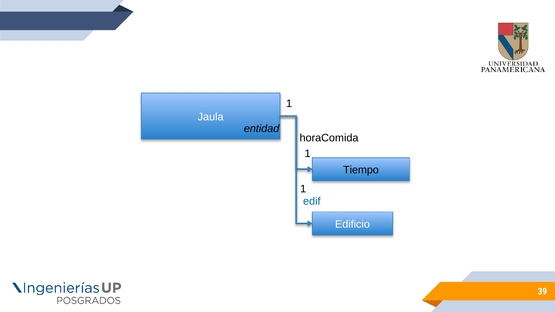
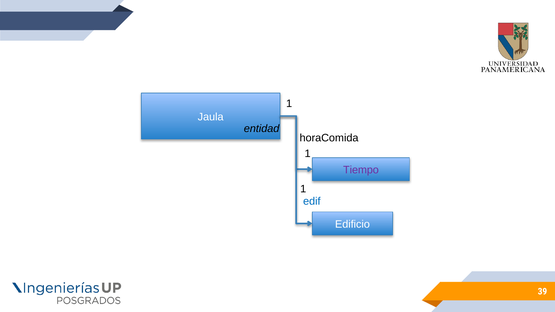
Tiempo colour: black -> purple
